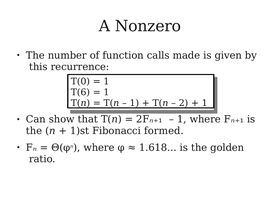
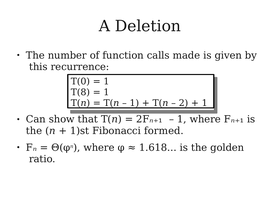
Nonzero: Nonzero -> Deletion
T(6: T(6 -> T(8
